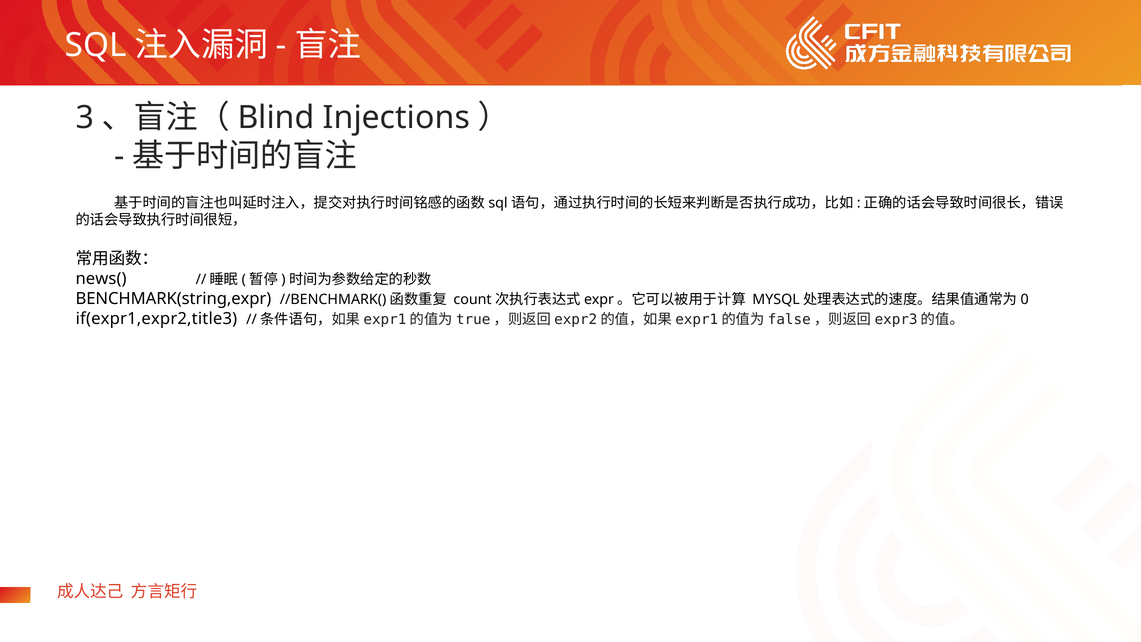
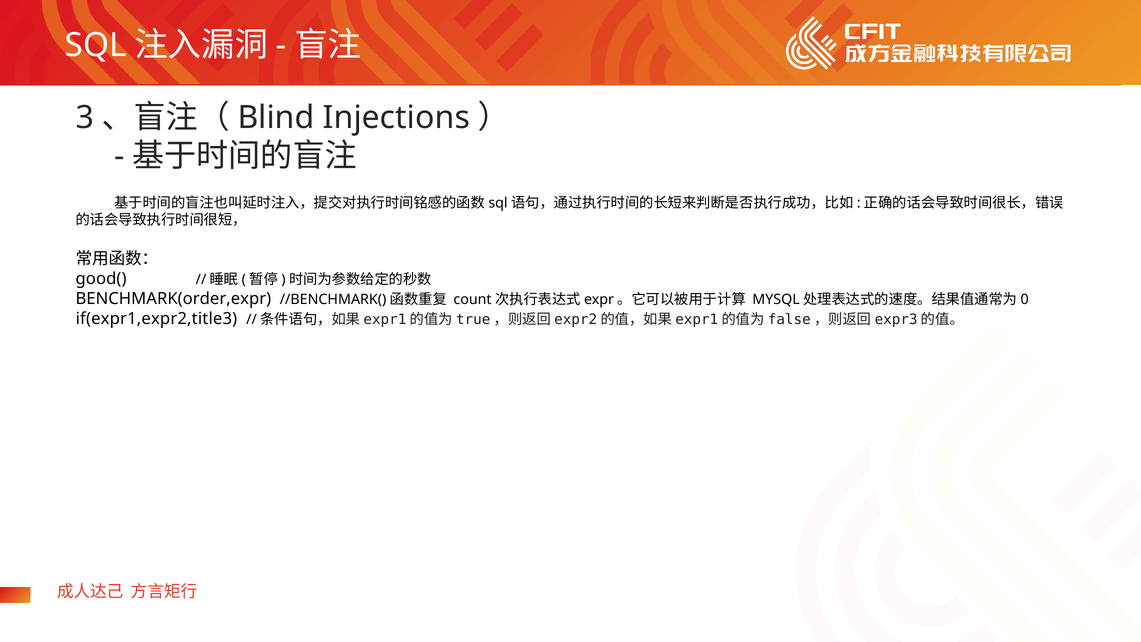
news(: news( -> good(
BENCHMARK(string,expr: BENCHMARK(string,expr -> BENCHMARK(order,expr
